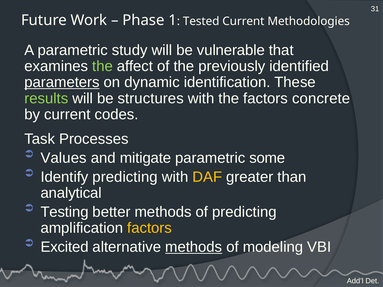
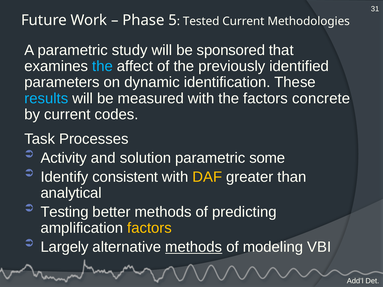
1: 1 -> 5
vulnerable: vulnerable -> sponsored
the at (102, 66) colour: light green -> light blue
parameters underline: present -> none
results colour: light green -> light blue
structures: structures -> measured
Values: Values -> Activity
mitigate: mitigate -> solution
Identify predicting: predicting -> consistent
Excited: Excited -> Largely
